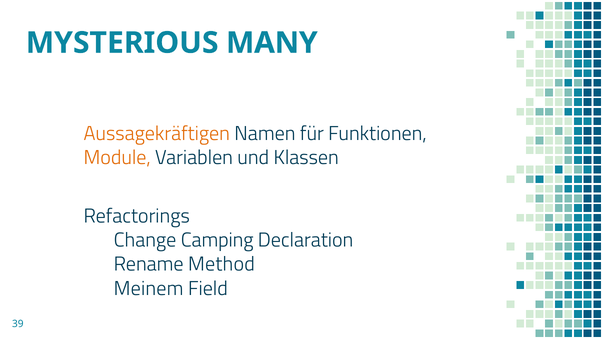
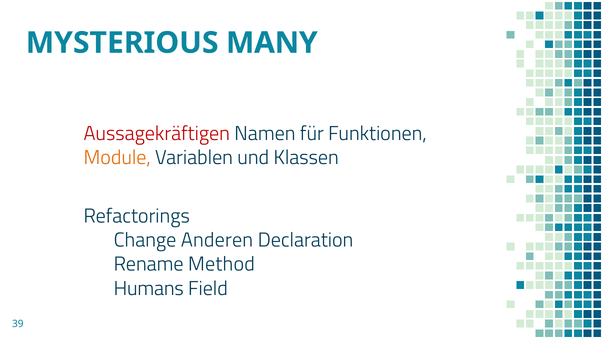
Aussagekräftigen colour: orange -> red
Camping: Camping -> Anderen
Meinem: Meinem -> Humans
